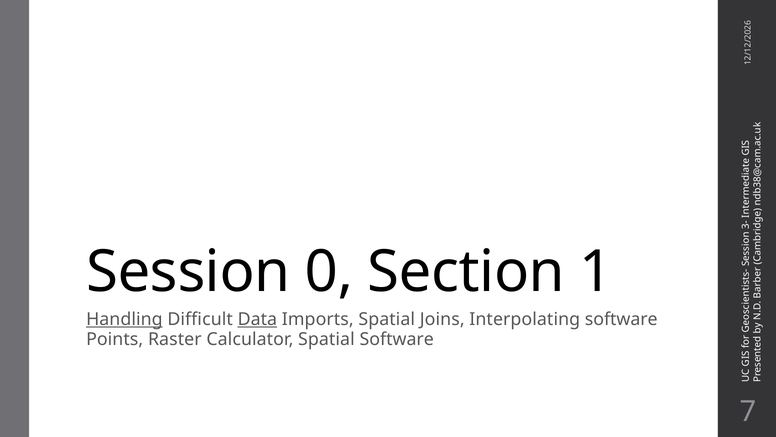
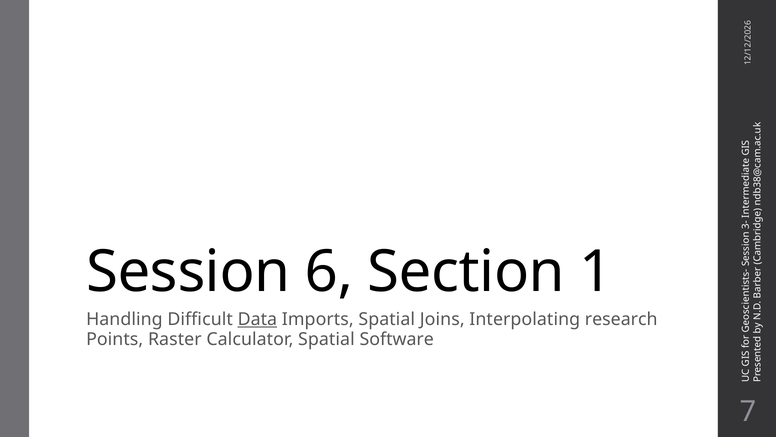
Session 0: 0 -> 6
Handling underline: present -> none
Interpolating software: software -> research
